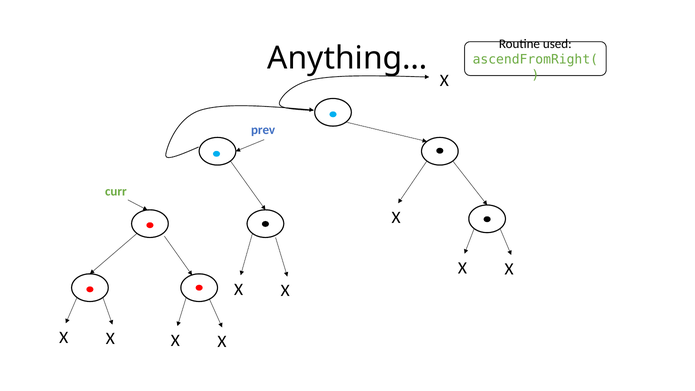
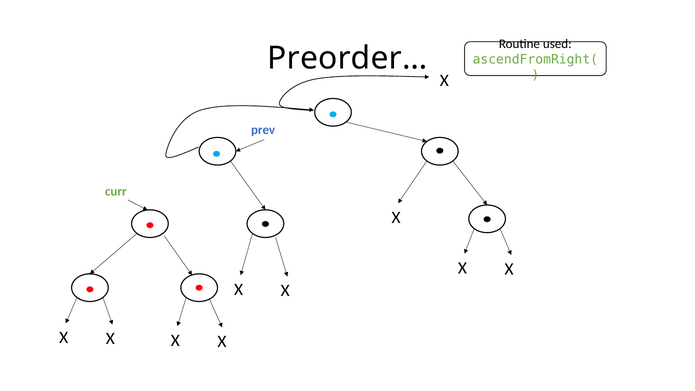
Anything…: Anything… -> Preorder…
